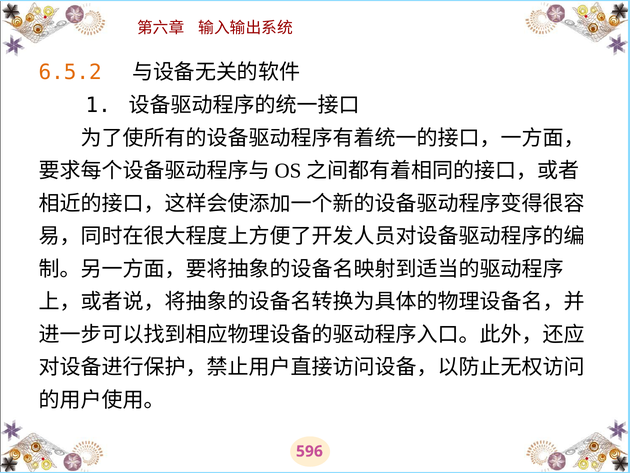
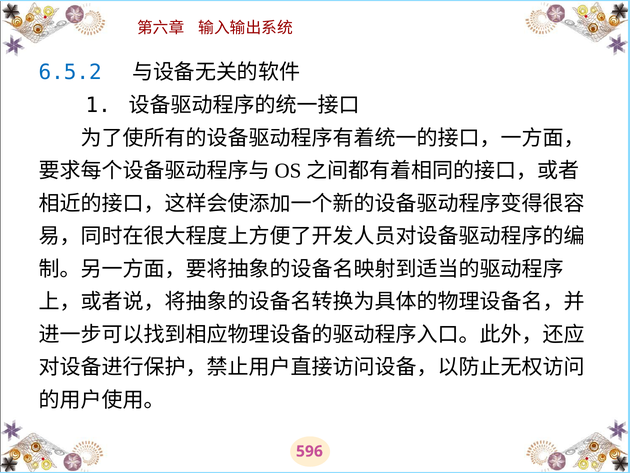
6.5.2 colour: orange -> blue
